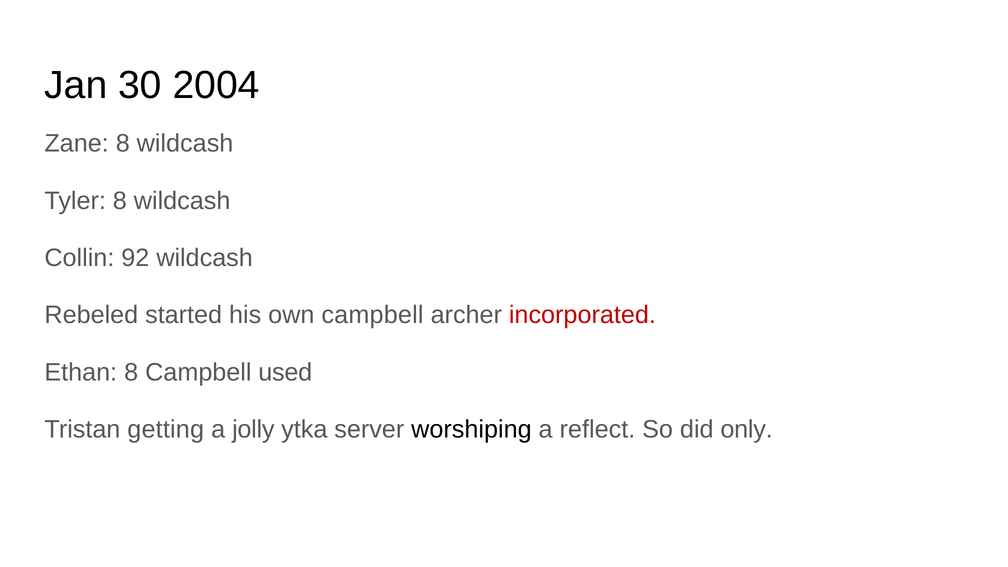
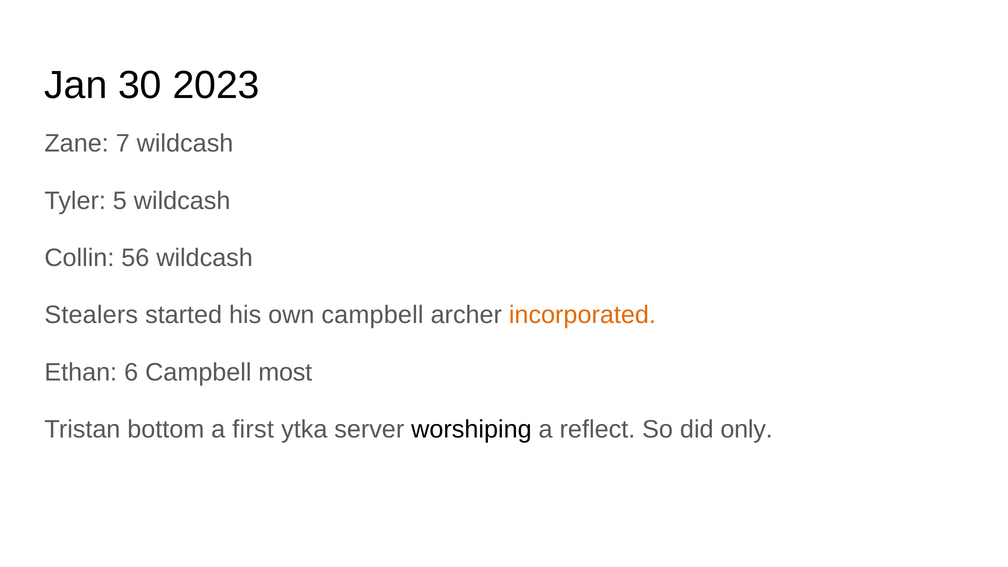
2004: 2004 -> 2023
Zane 8: 8 -> 7
Tyler 8: 8 -> 5
92: 92 -> 56
Rebeled: Rebeled -> Stealers
incorporated colour: red -> orange
Ethan 8: 8 -> 6
used: used -> most
getting: getting -> bottom
jolly: jolly -> first
